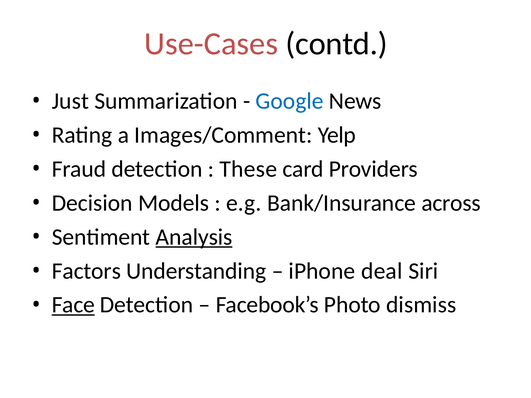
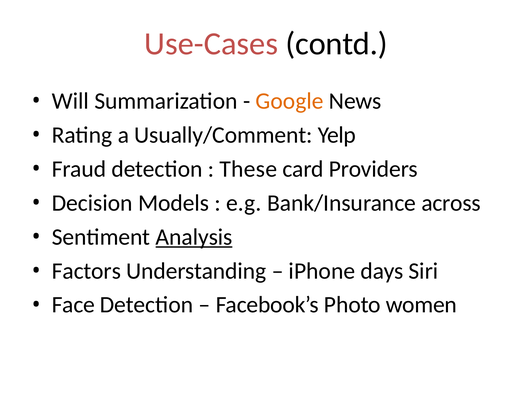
Just: Just -> Will
Google colour: blue -> orange
Images/Comment: Images/Comment -> Usually/Comment
deal: deal -> days
Face underline: present -> none
dismiss: dismiss -> women
